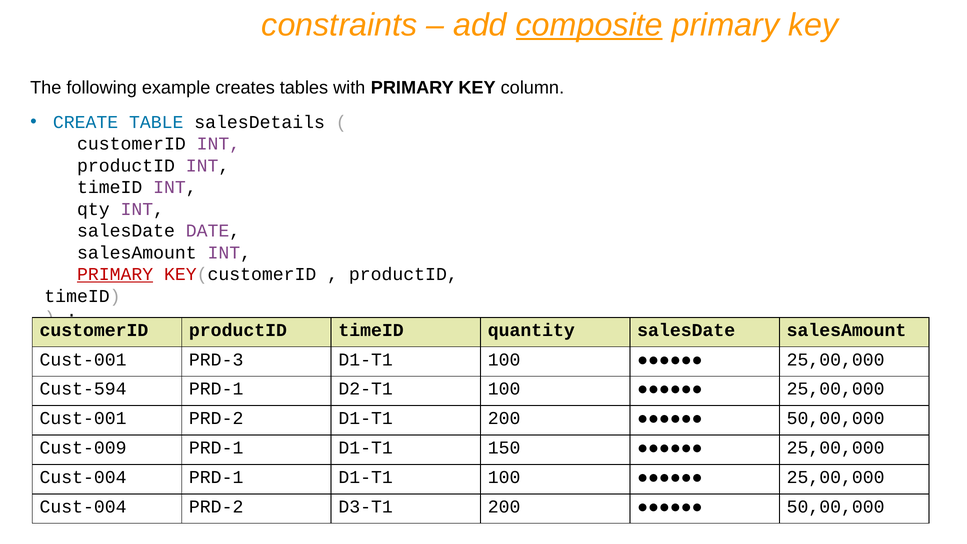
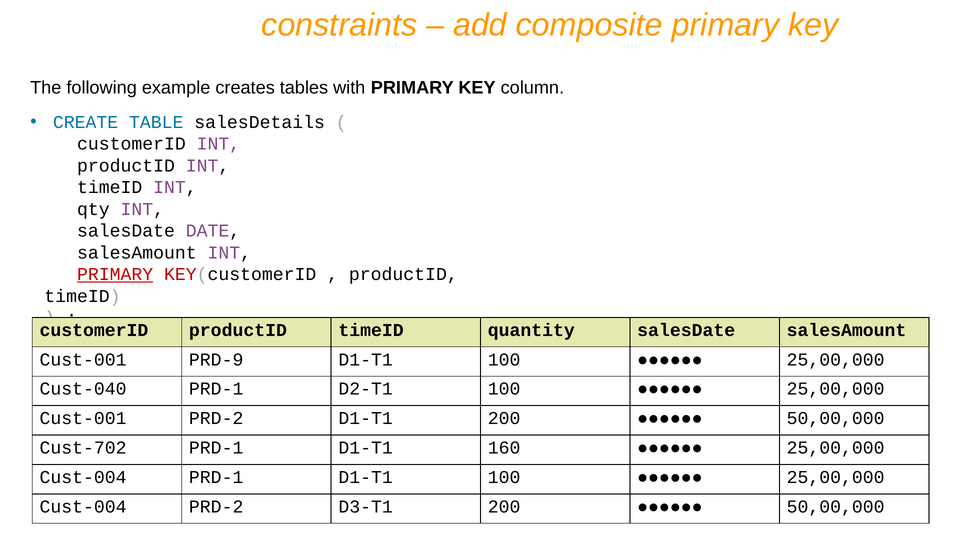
composite underline: present -> none
PRD-3: PRD-3 -> PRD-9
Cust-594: Cust-594 -> Cust-040
Cust-009: Cust-009 -> Cust-702
150: 150 -> 160
